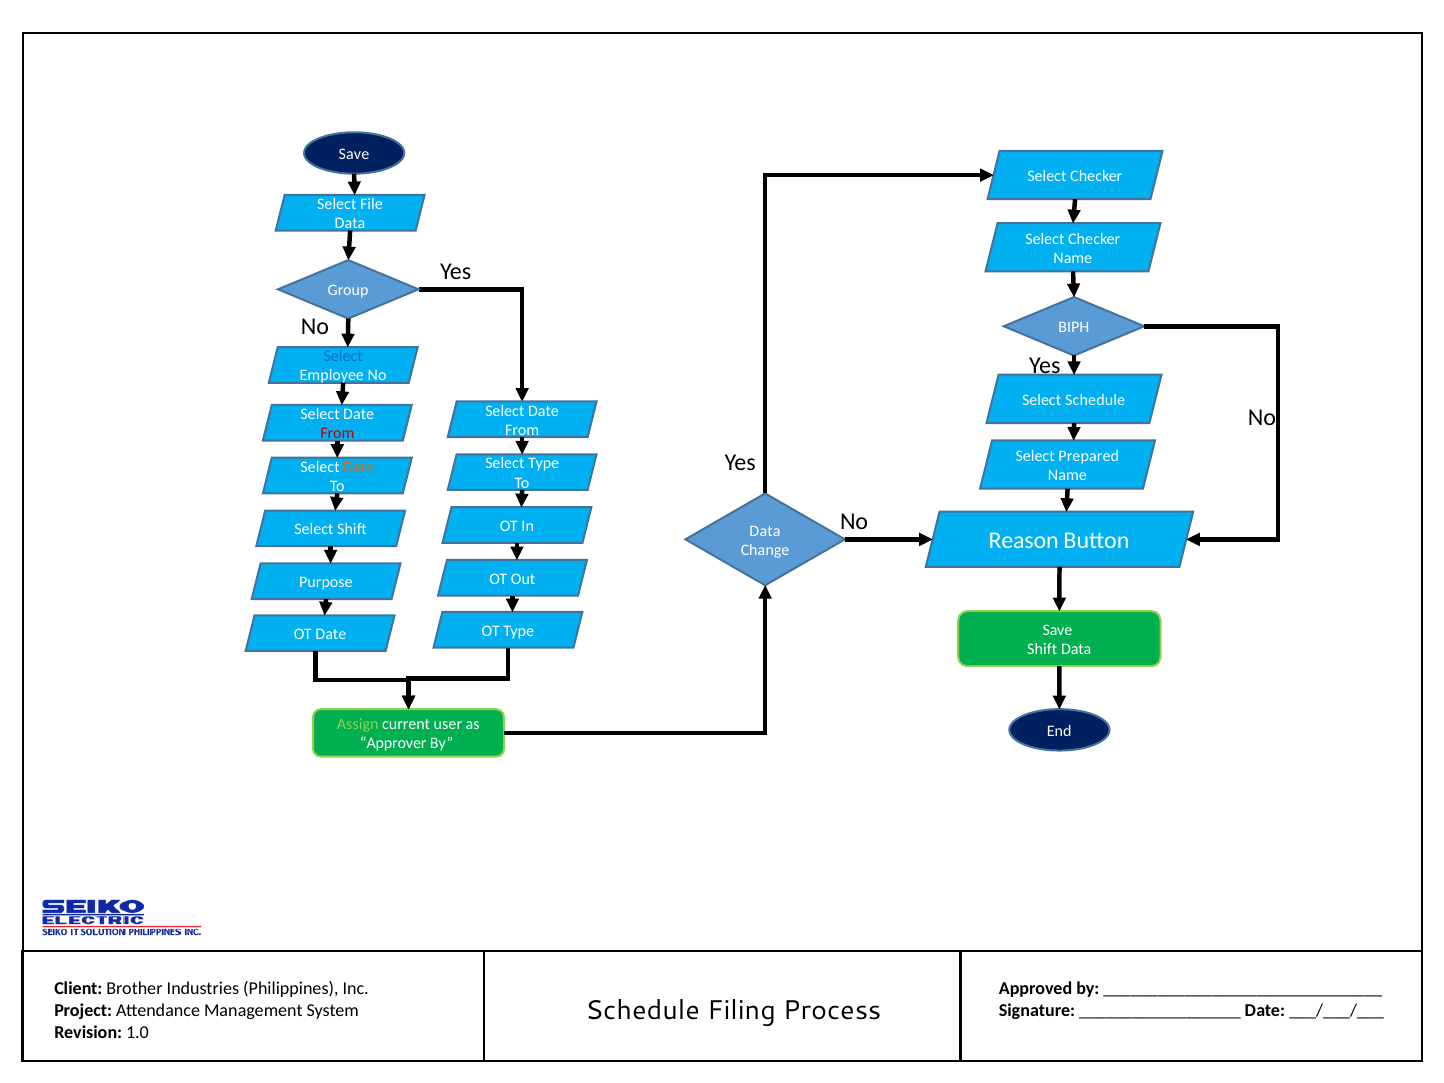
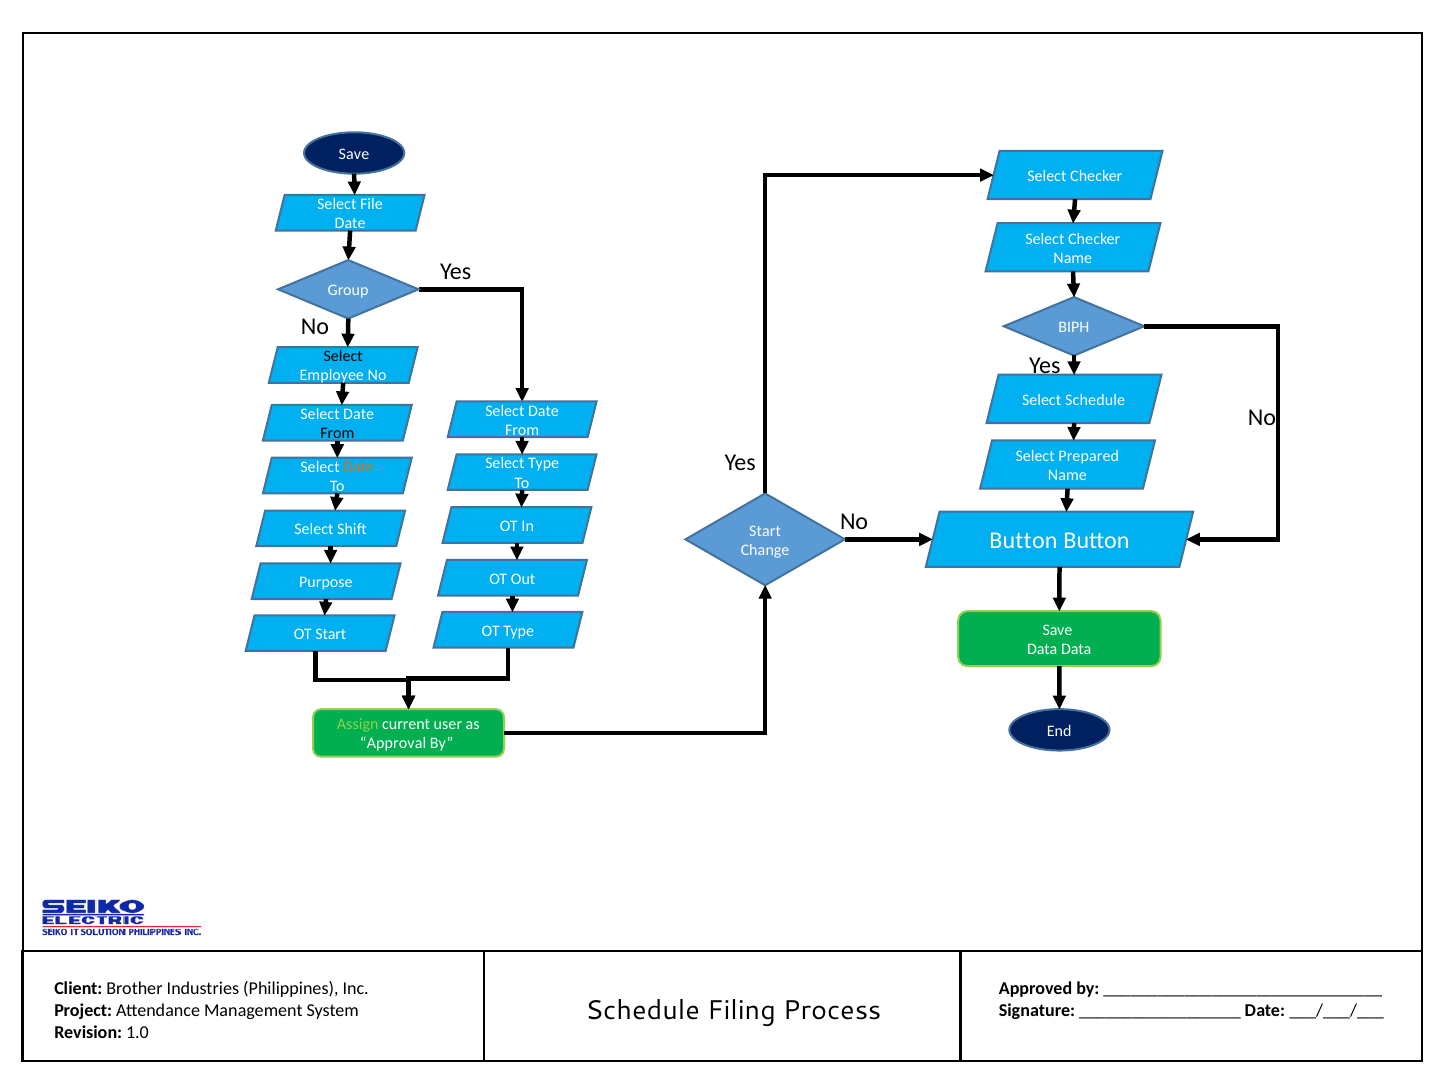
Data at (350, 223): Data -> Date
Select at (343, 356) colour: blue -> black
From at (337, 433) colour: red -> black
Data at (765, 531): Data -> Start
Reason at (1024, 541): Reason -> Button
OT Date: Date -> Start
Shift at (1042, 649): Shift -> Data
Approver: Approver -> Approval
